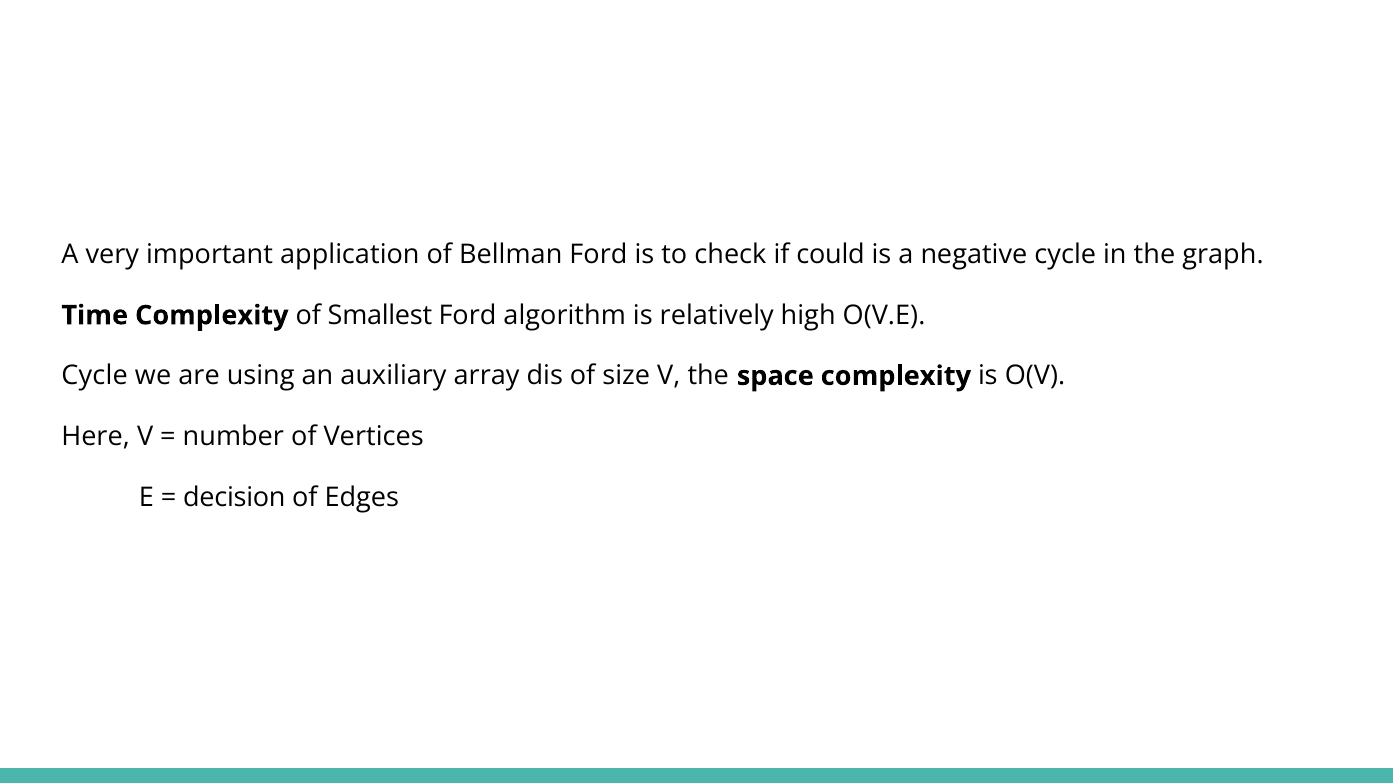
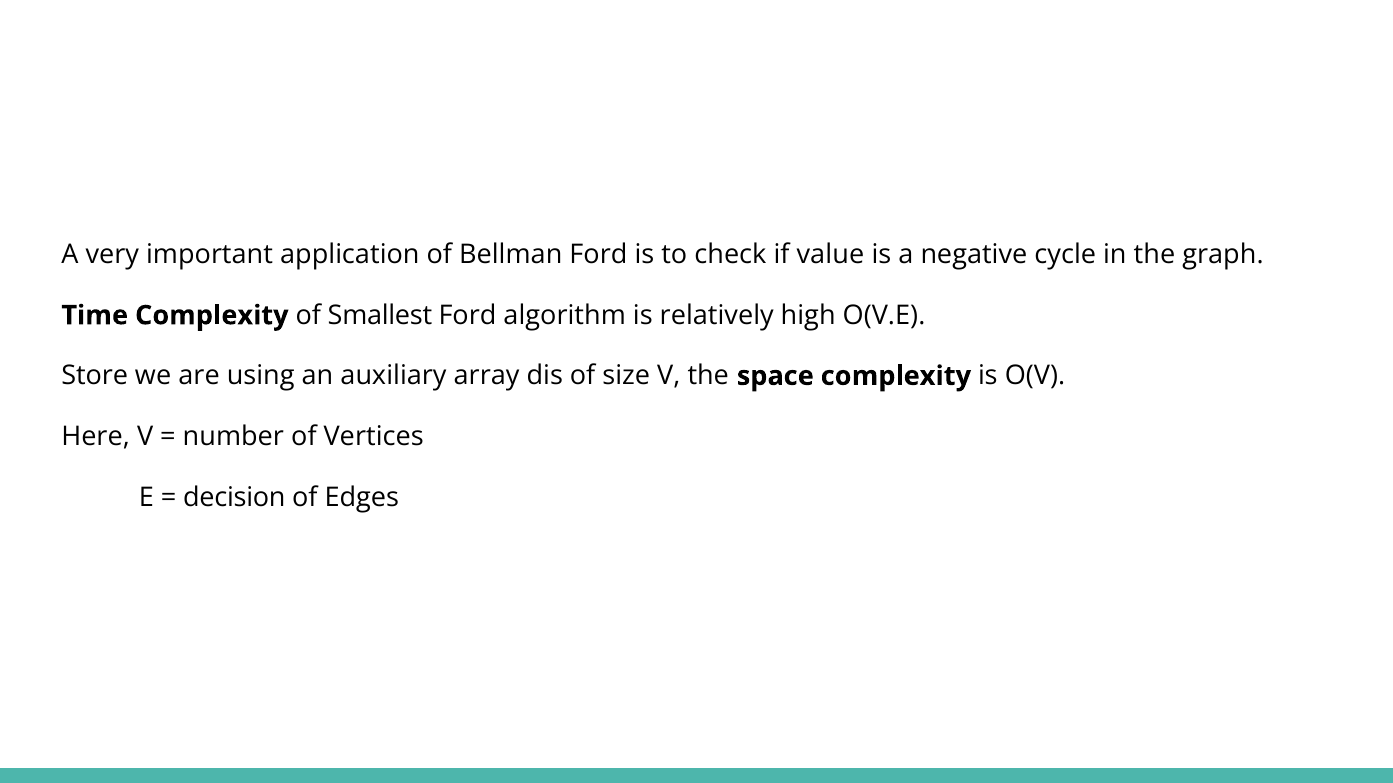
could: could -> value
Cycle at (95, 376): Cycle -> Store
